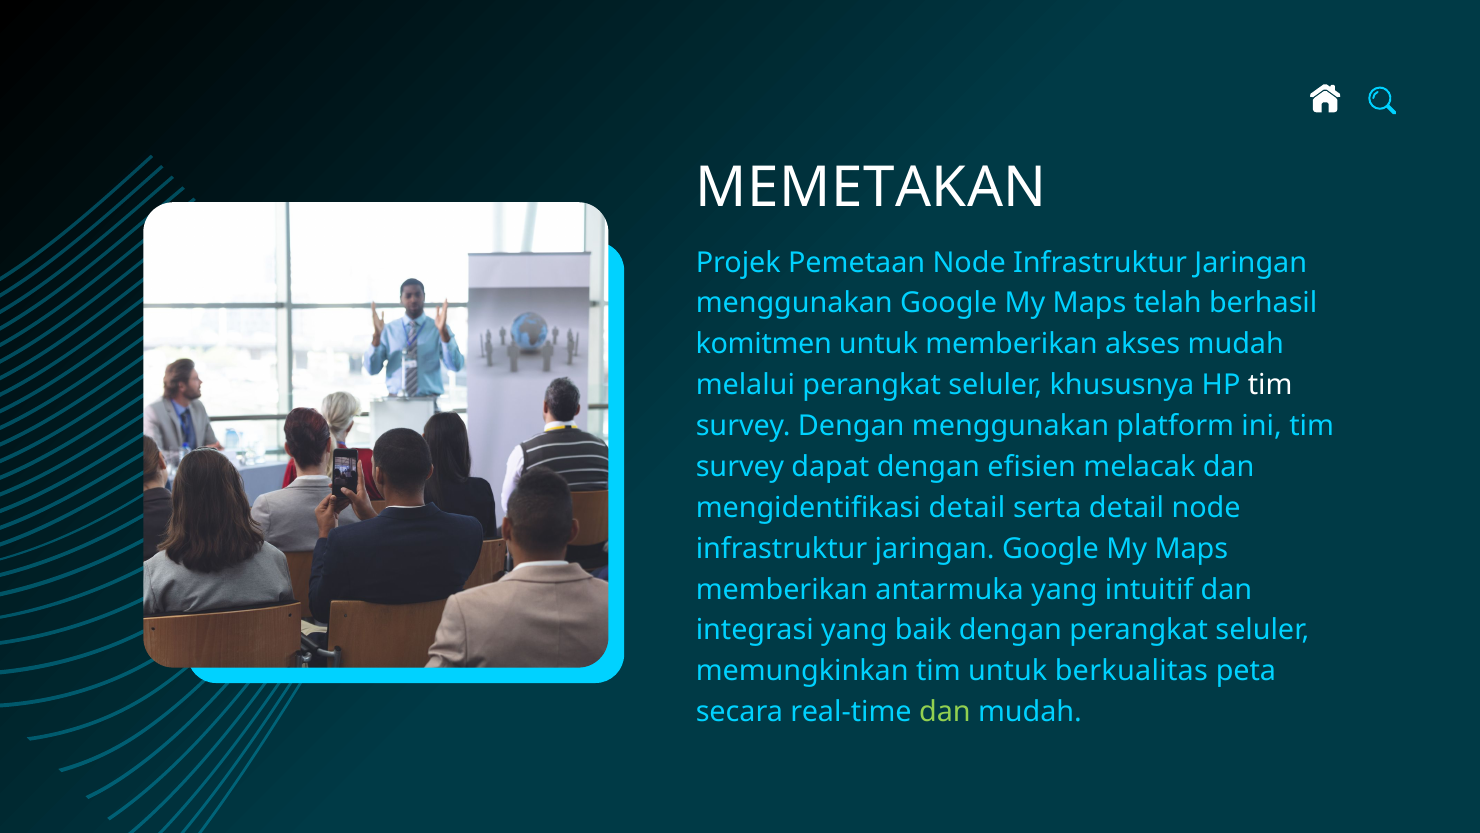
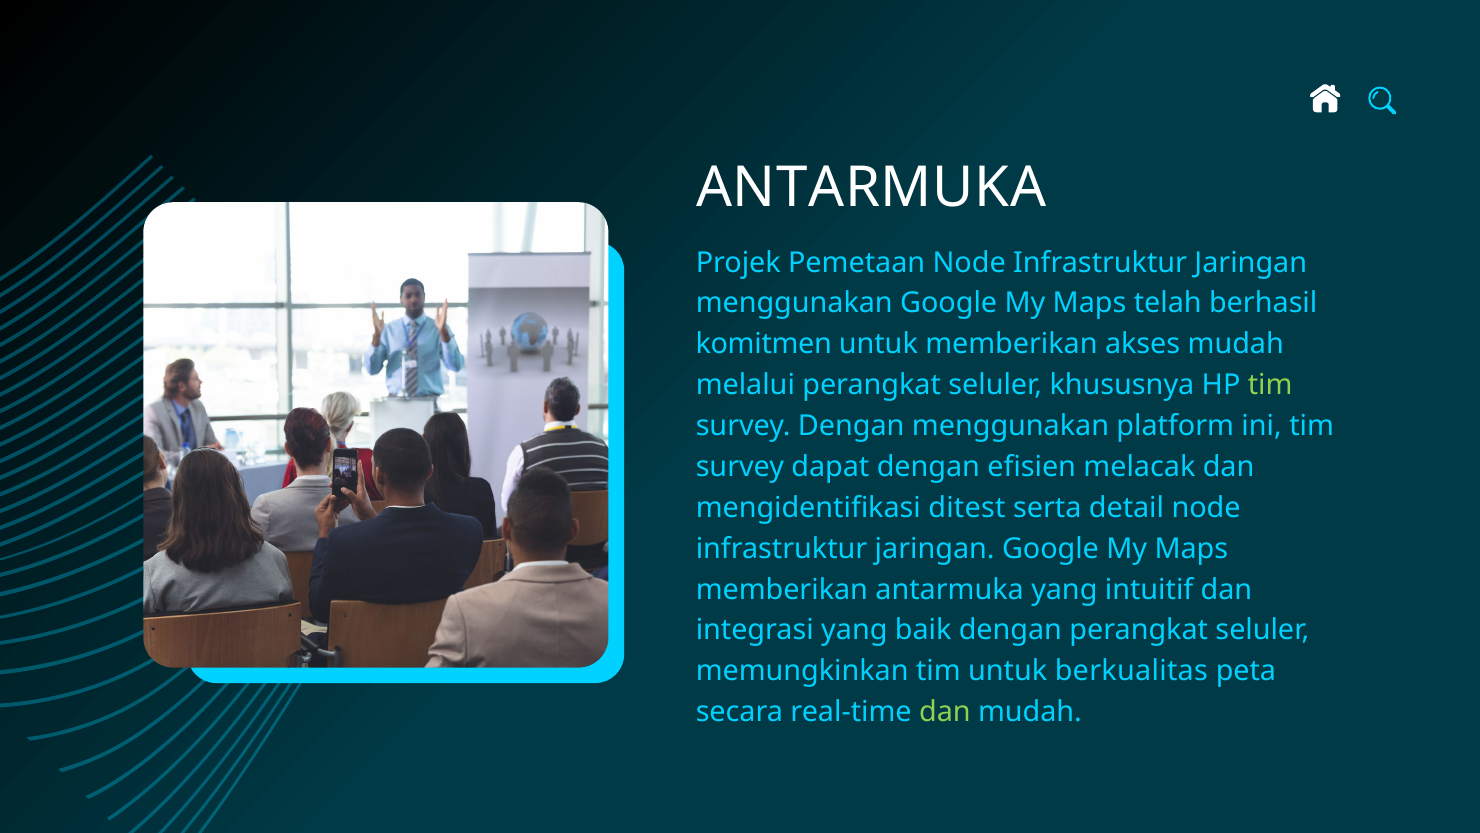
MEMETAKAN at (871, 188): MEMETAKAN -> ANTARMUKA
tim at (1270, 385) colour: white -> light green
mengidentifikasi detail: detail -> ditest
